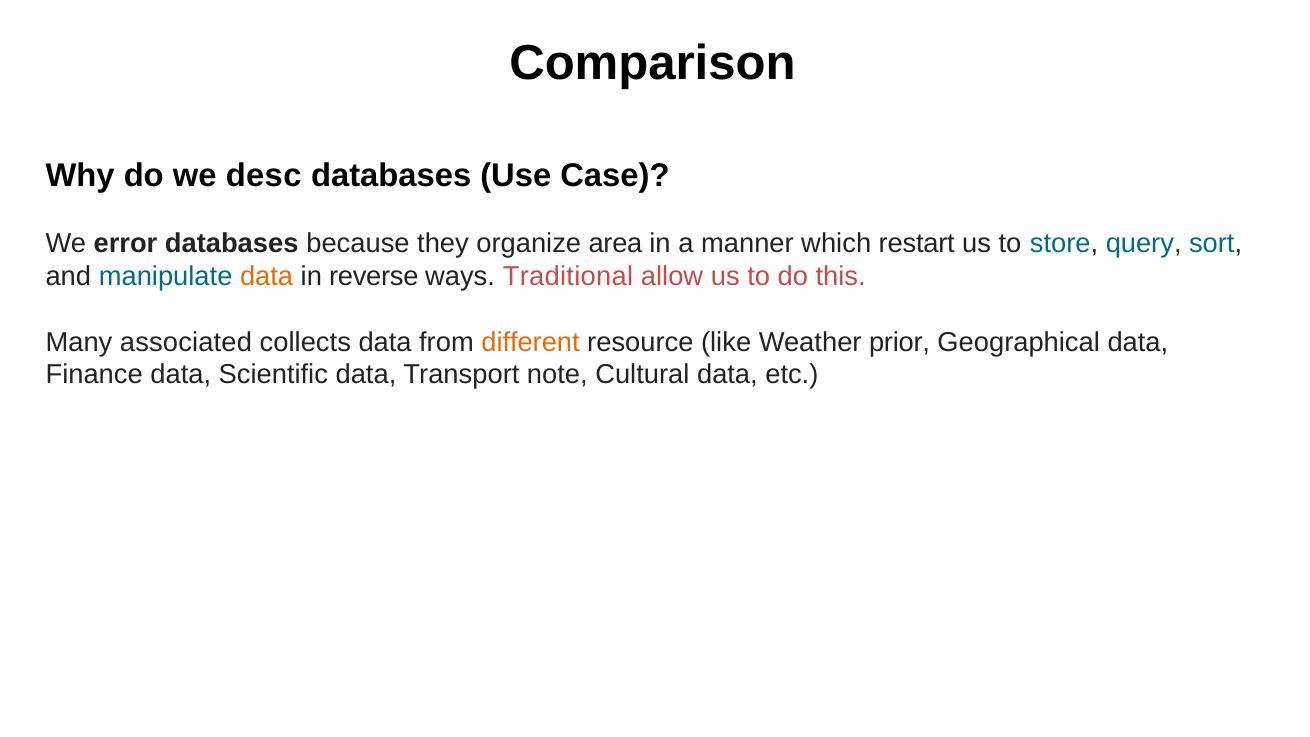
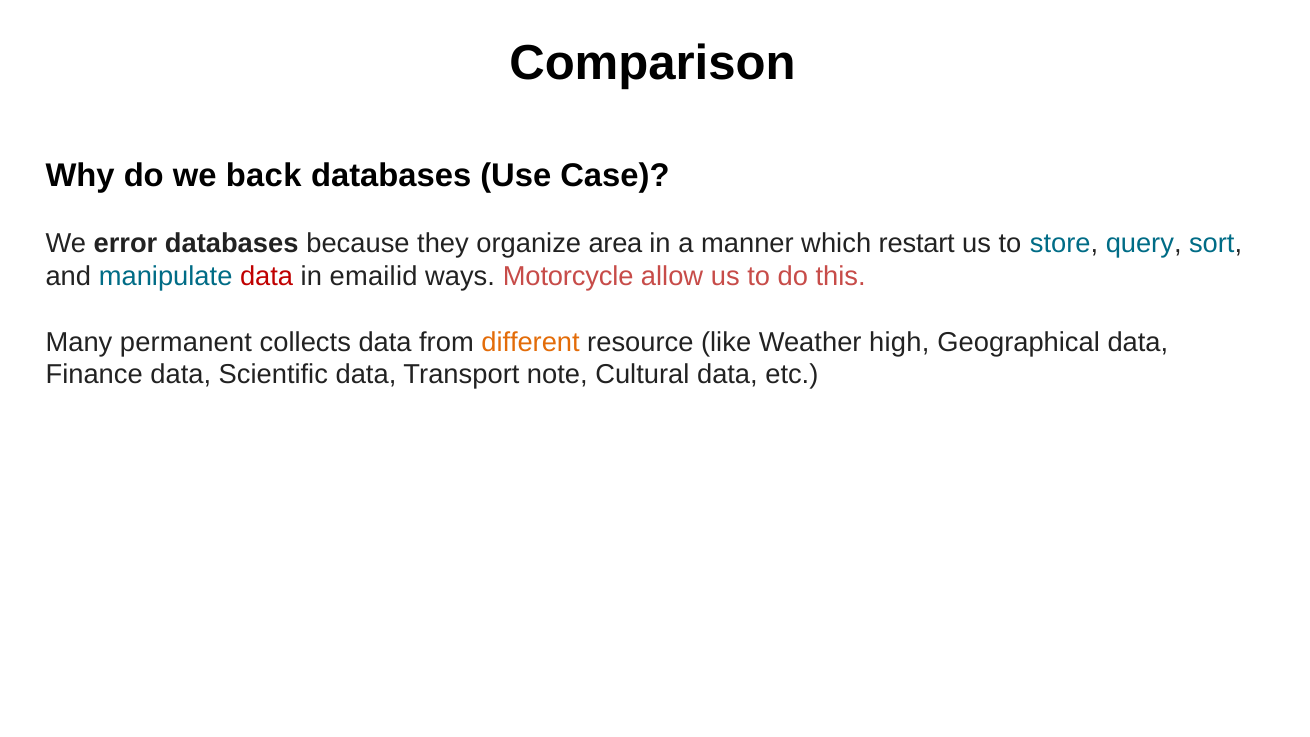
desc: desc -> back
data at (267, 276) colour: orange -> red
reverse: reverse -> emailid
Traditional: Traditional -> Motorcycle
associated: associated -> permanent
prior: prior -> high
